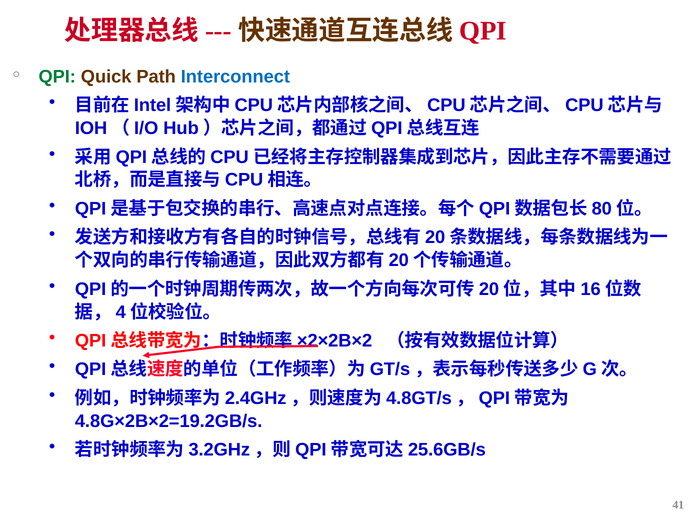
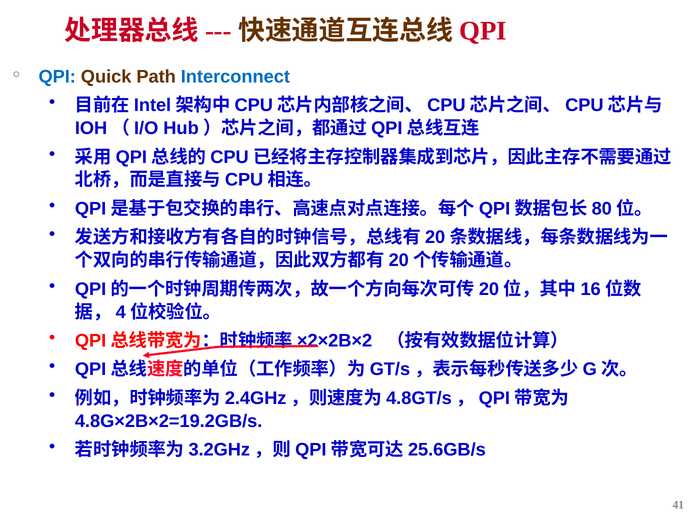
QPI at (57, 77) colour: green -> blue
